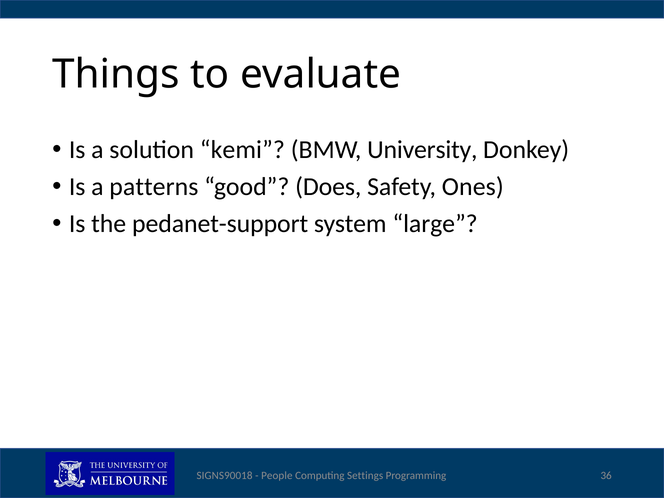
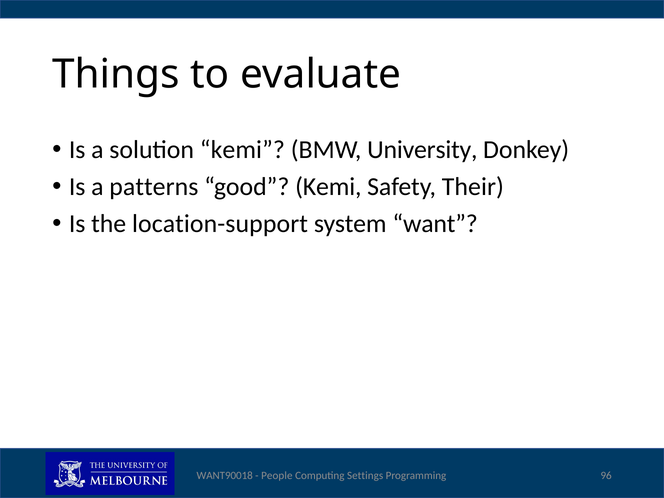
good Does: Does -> Kemi
Ones: Ones -> Their
pedanet-support: pedanet-support -> location-support
large: large -> want
SIGNS90018: SIGNS90018 -> WANT90018
36: 36 -> 96
